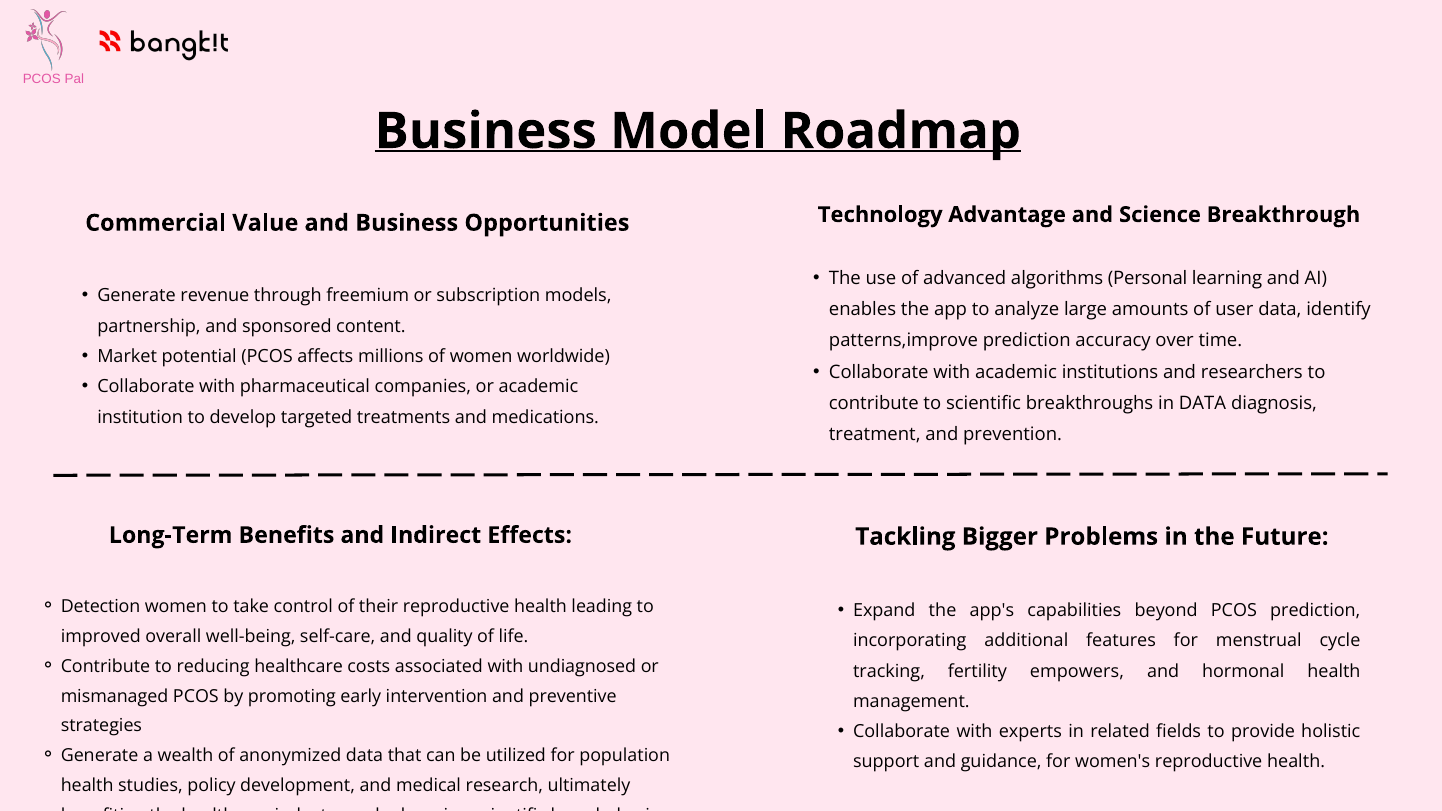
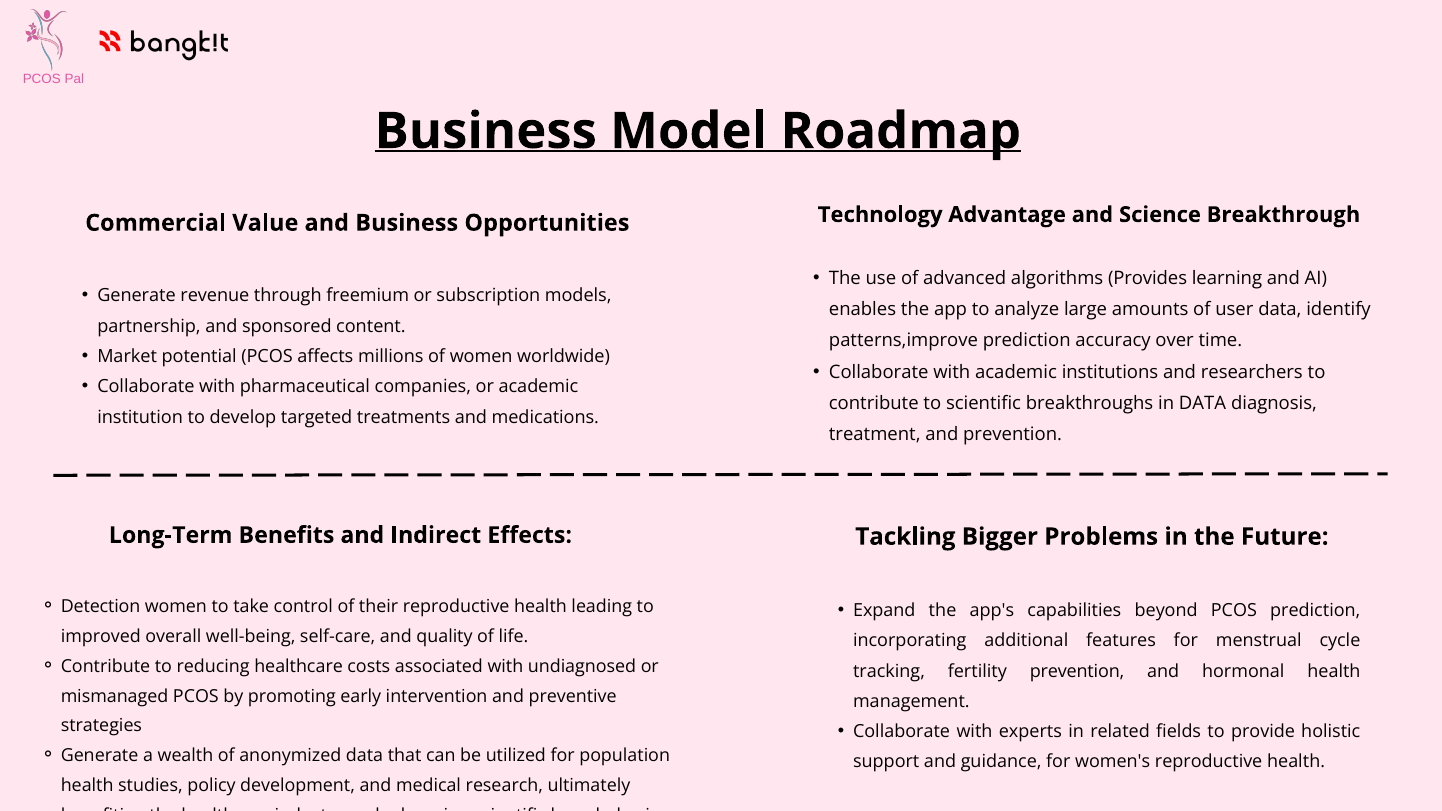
Personal: Personal -> Provides
fertility empowers: empowers -> prevention
